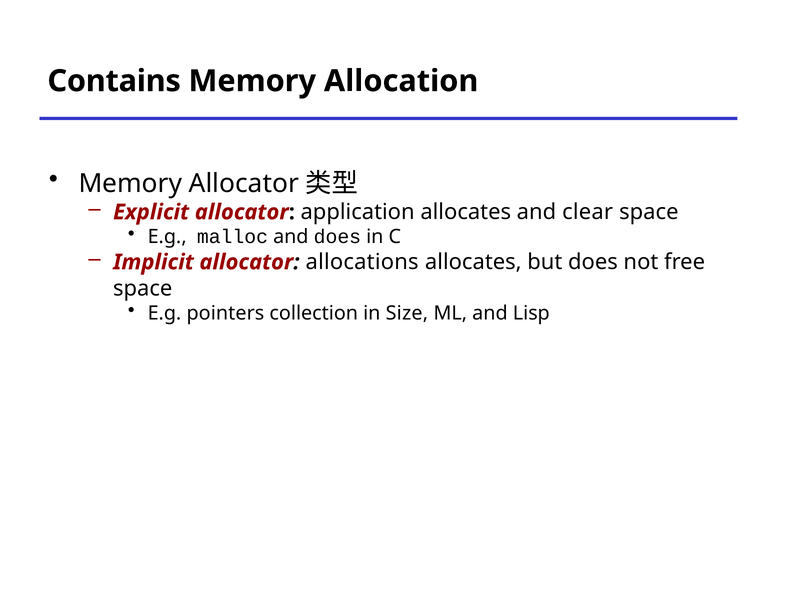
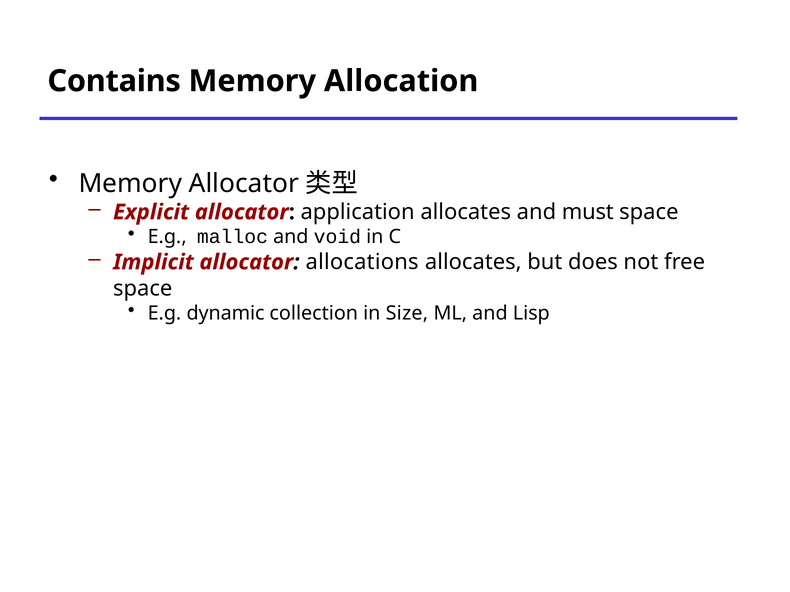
clear: clear -> must
and does: does -> void
pointers: pointers -> dynamic
